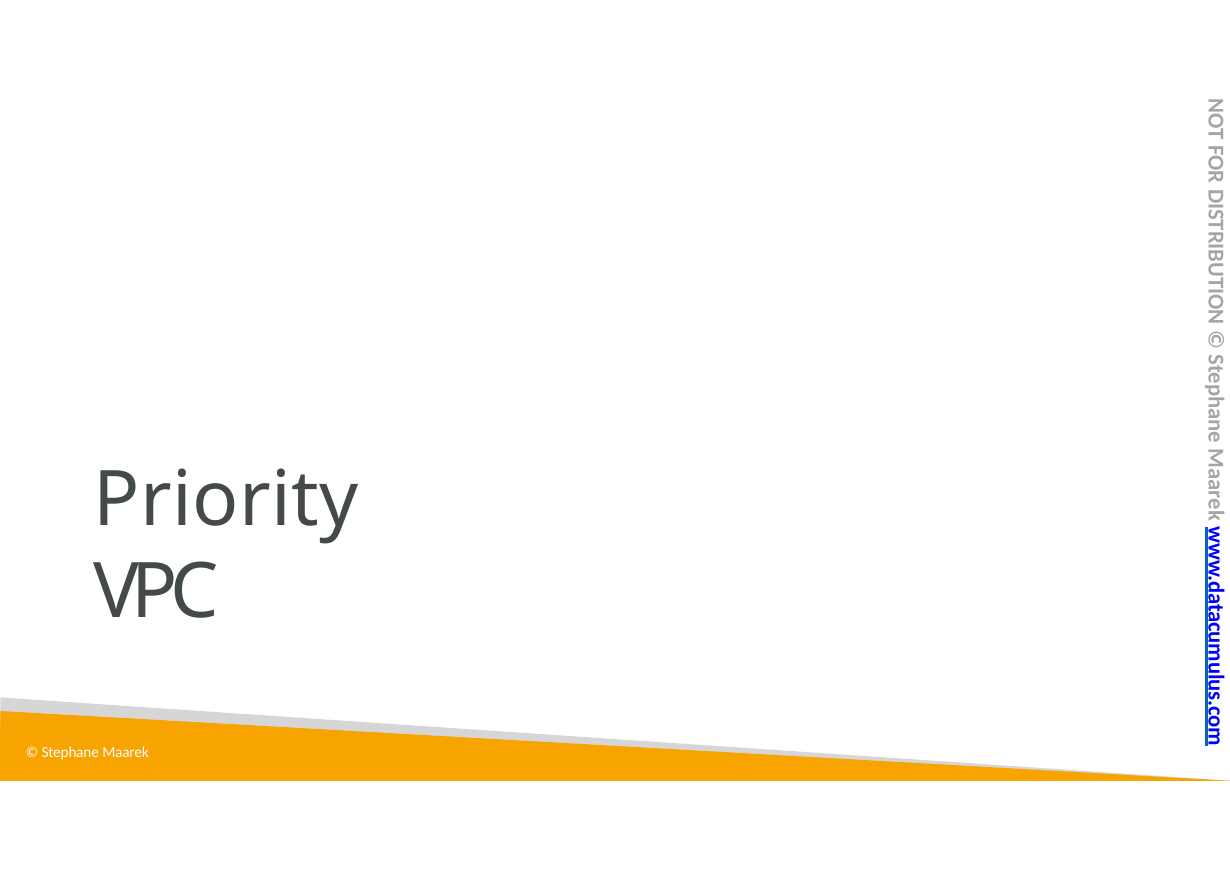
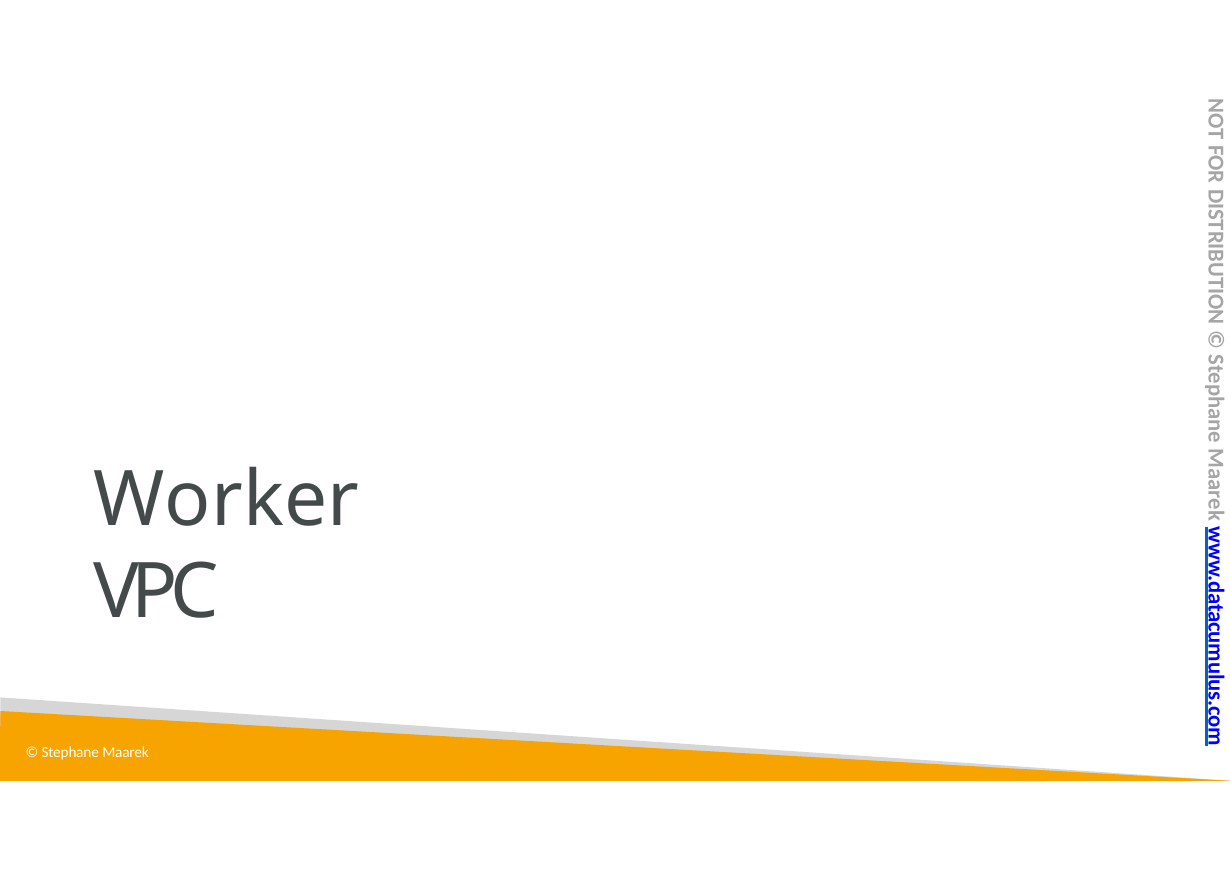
Priority: Priority -> Worker
